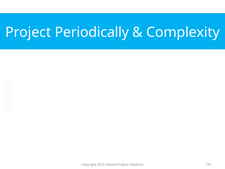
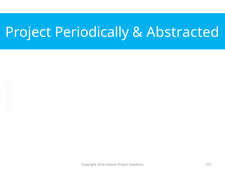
Complexity: Complexity -> Abstracted
